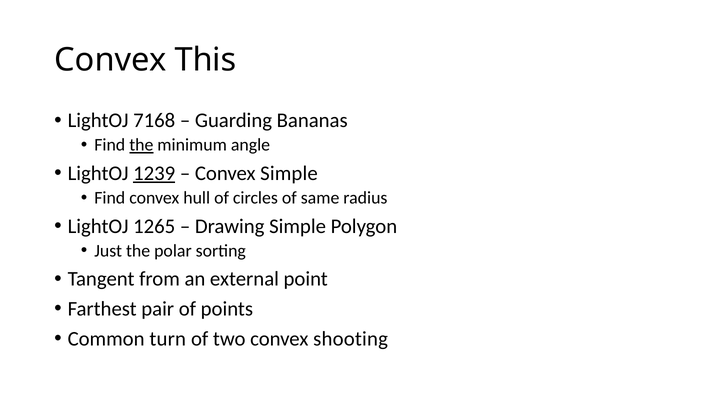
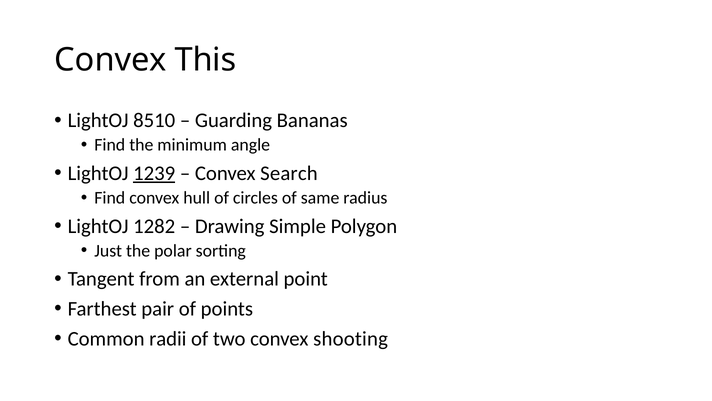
7168: 7168 -> 8510
the at (141, 145) underline: present -> none
Convex Simple: Simple -> Search
1265: 1265 -> 1282
turn: turn -> radii
